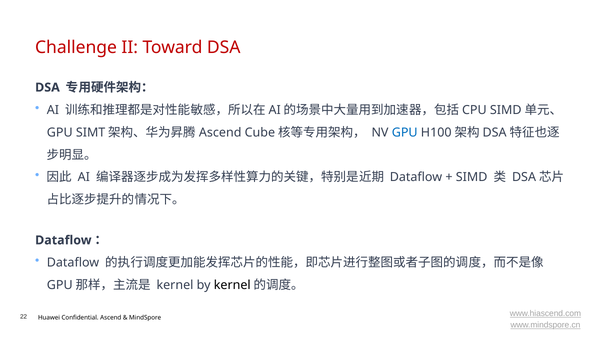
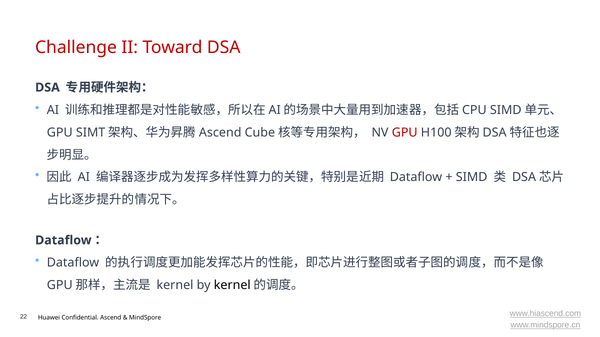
GPU at (405, 133) colour: blue -> red
